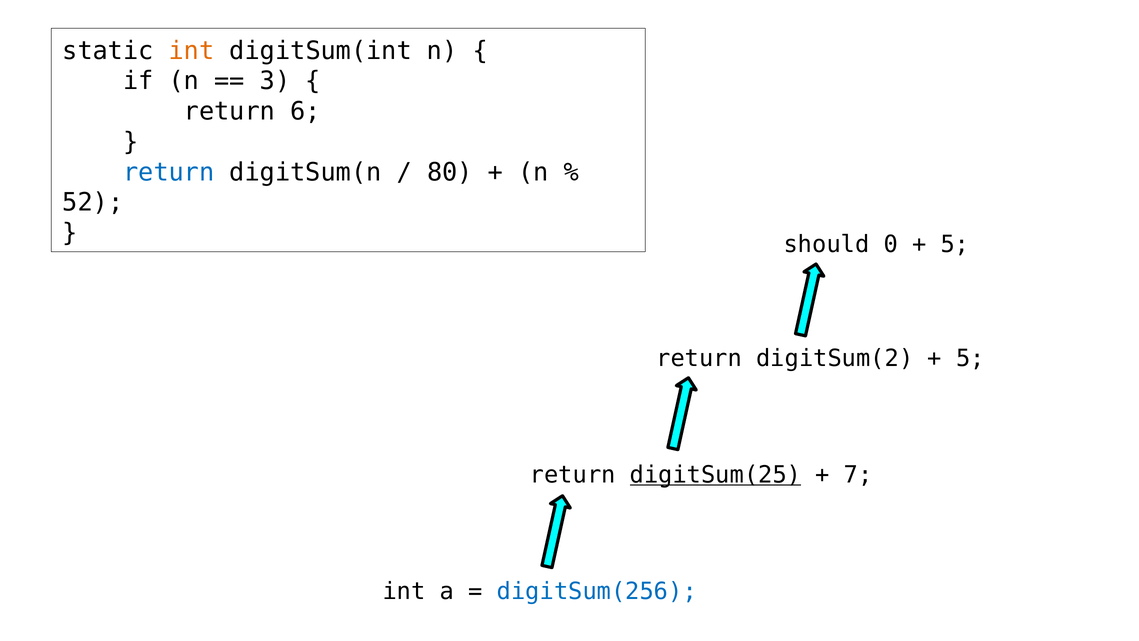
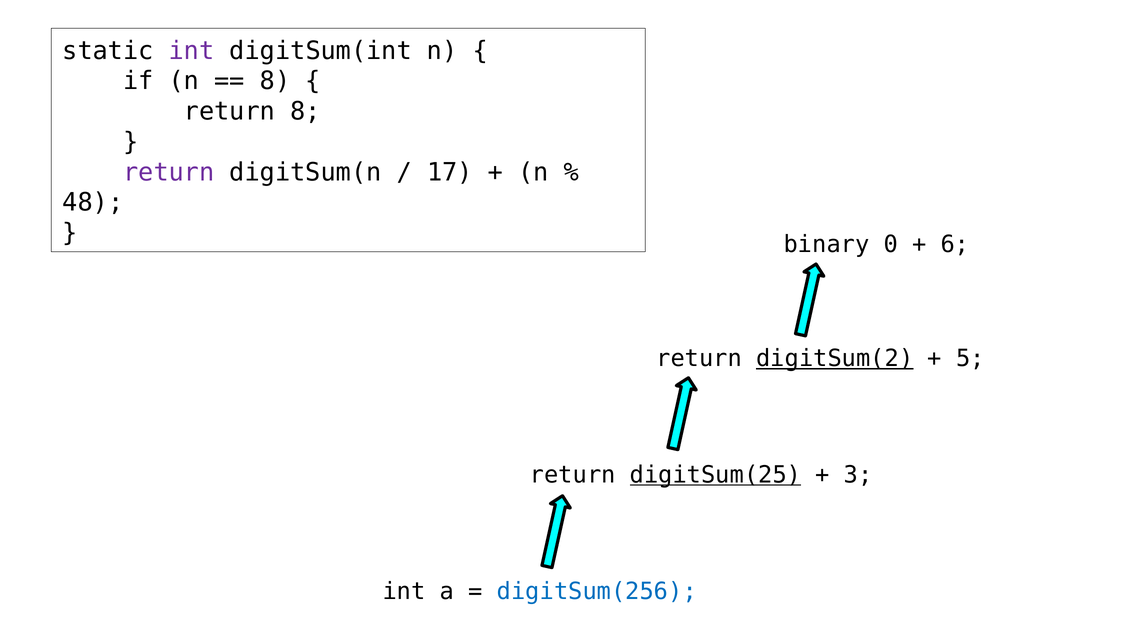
int at (192, 51) colour: orange -> purple
3 at (275, 81): 3 -> 8
return 6: 6 -> 8
return at (169, 172) colour: blue -> purple
80: 80 -> 17
52: 52 -> 48
should: should -> binary
5 at (955, 245): 5 -> 6
digitSum(2 underline: none -> present
7: 7 -> 3
